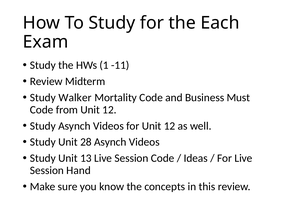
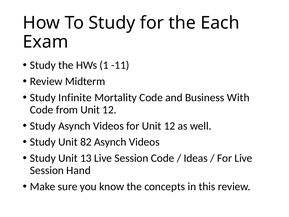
Walker: Walker -> Infinite
Must: Must -> With
28: 28 -> 82
